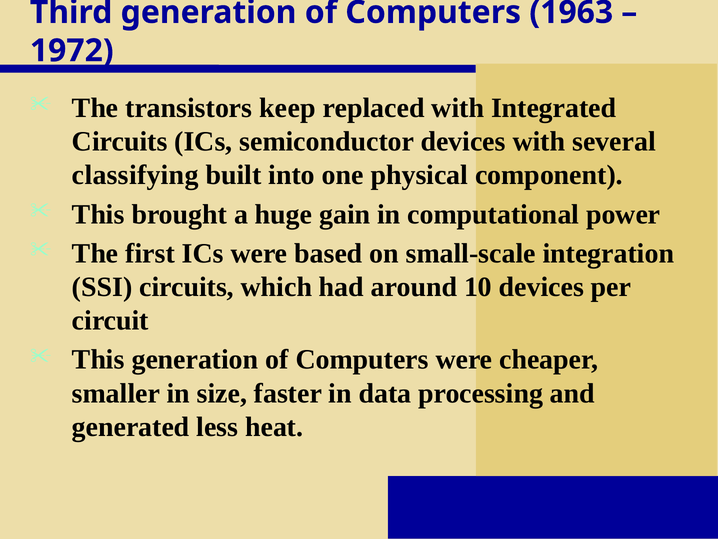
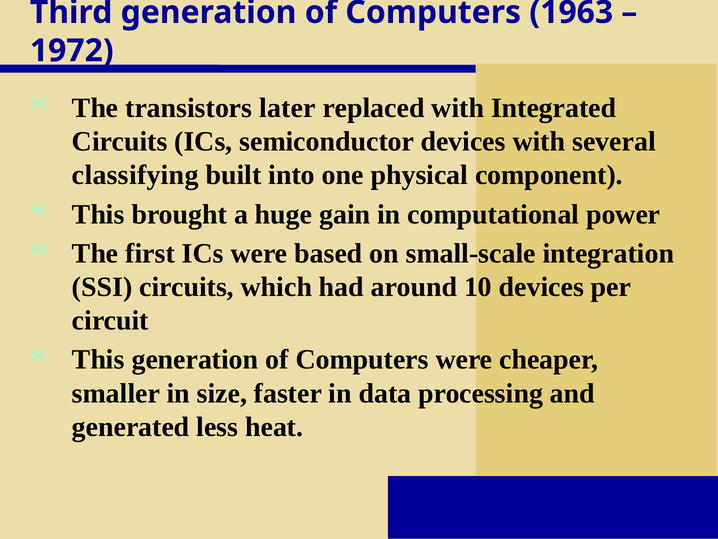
keep: keep -> later
